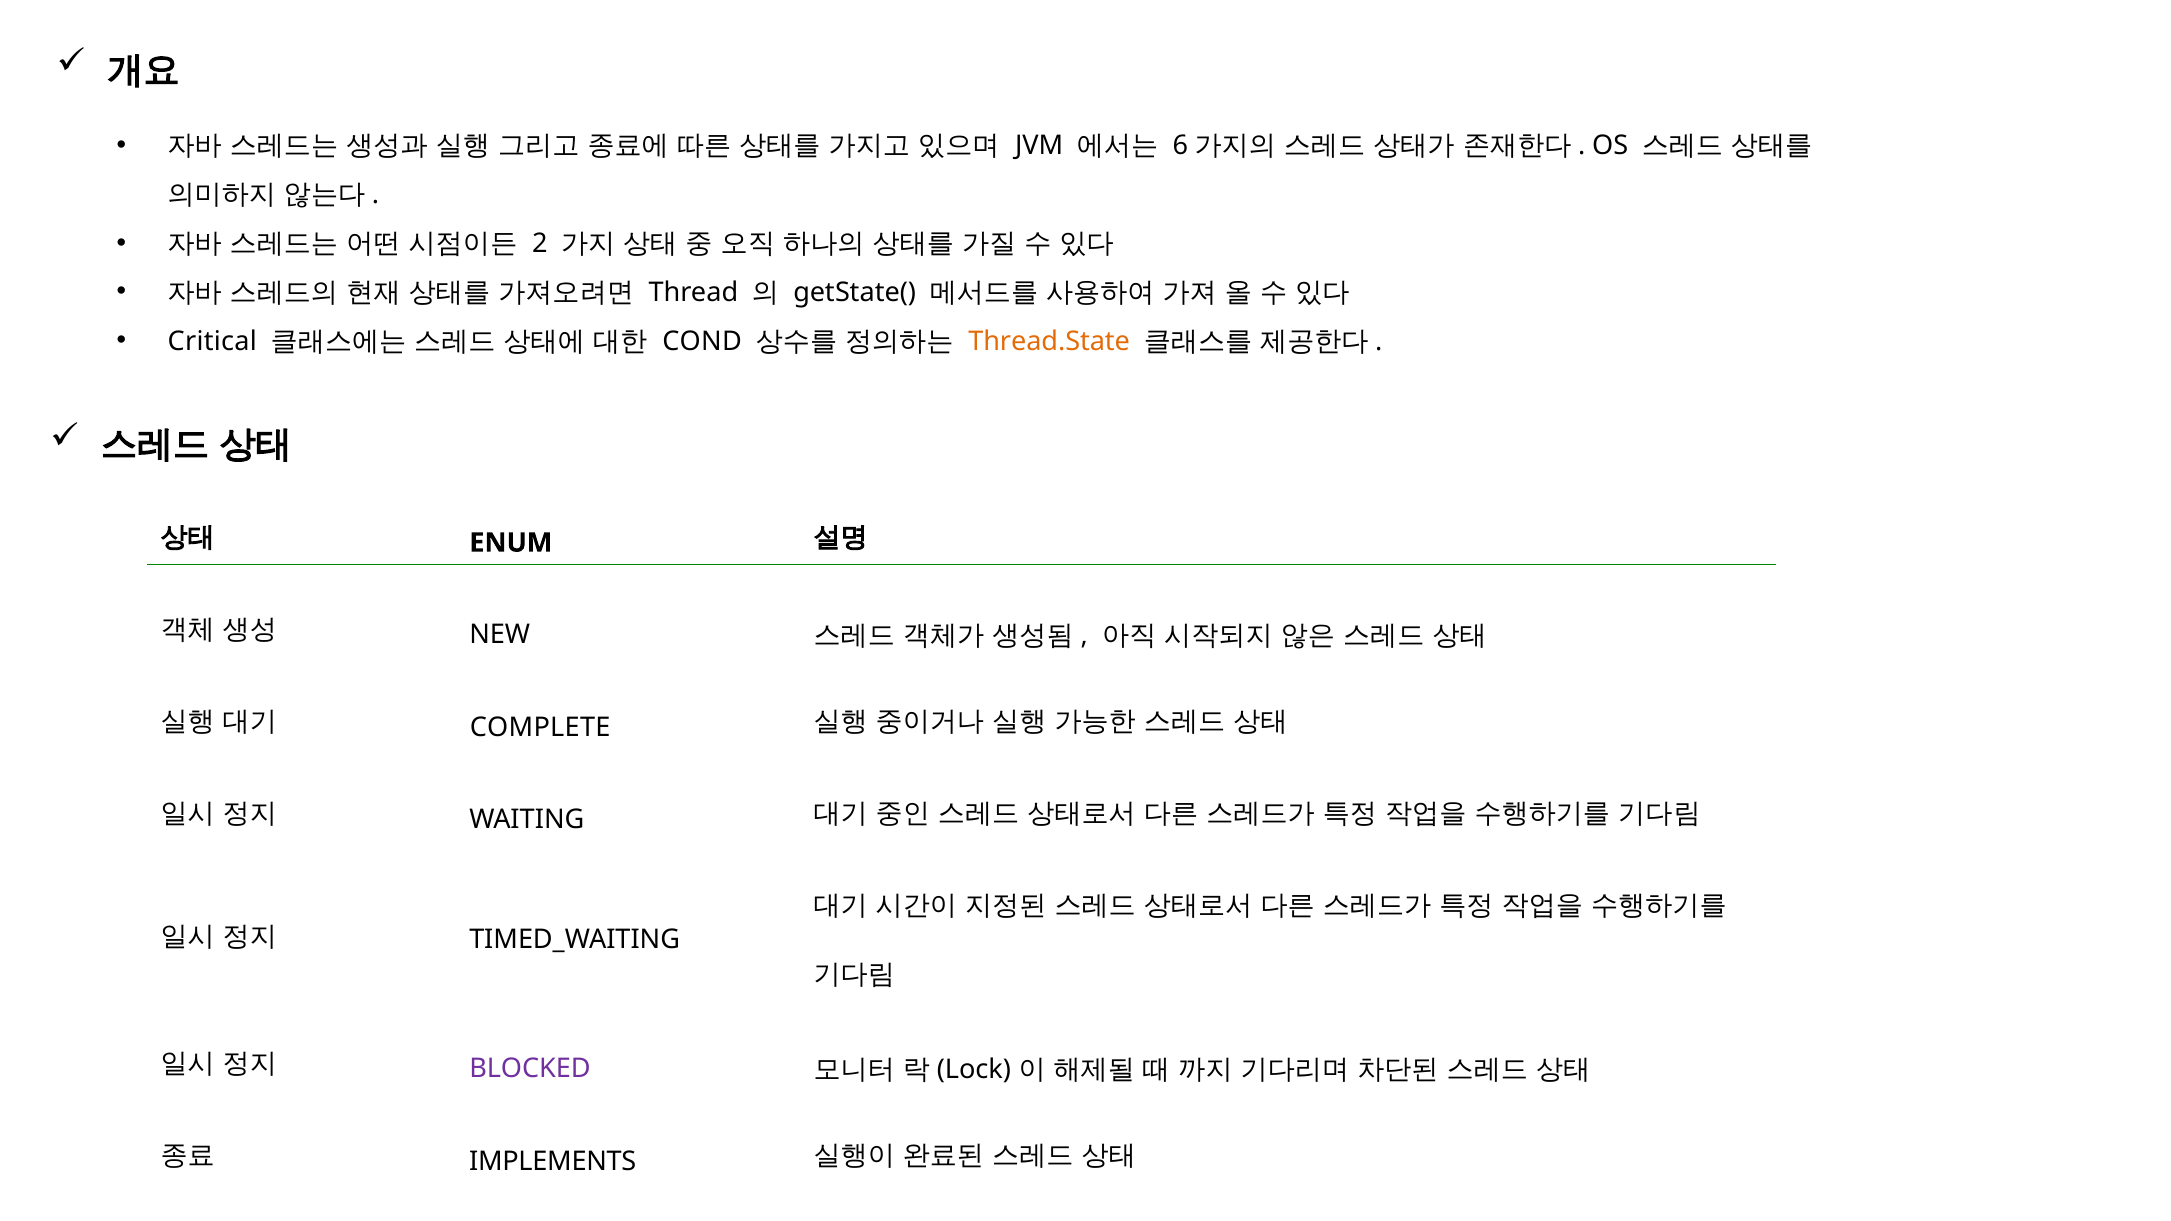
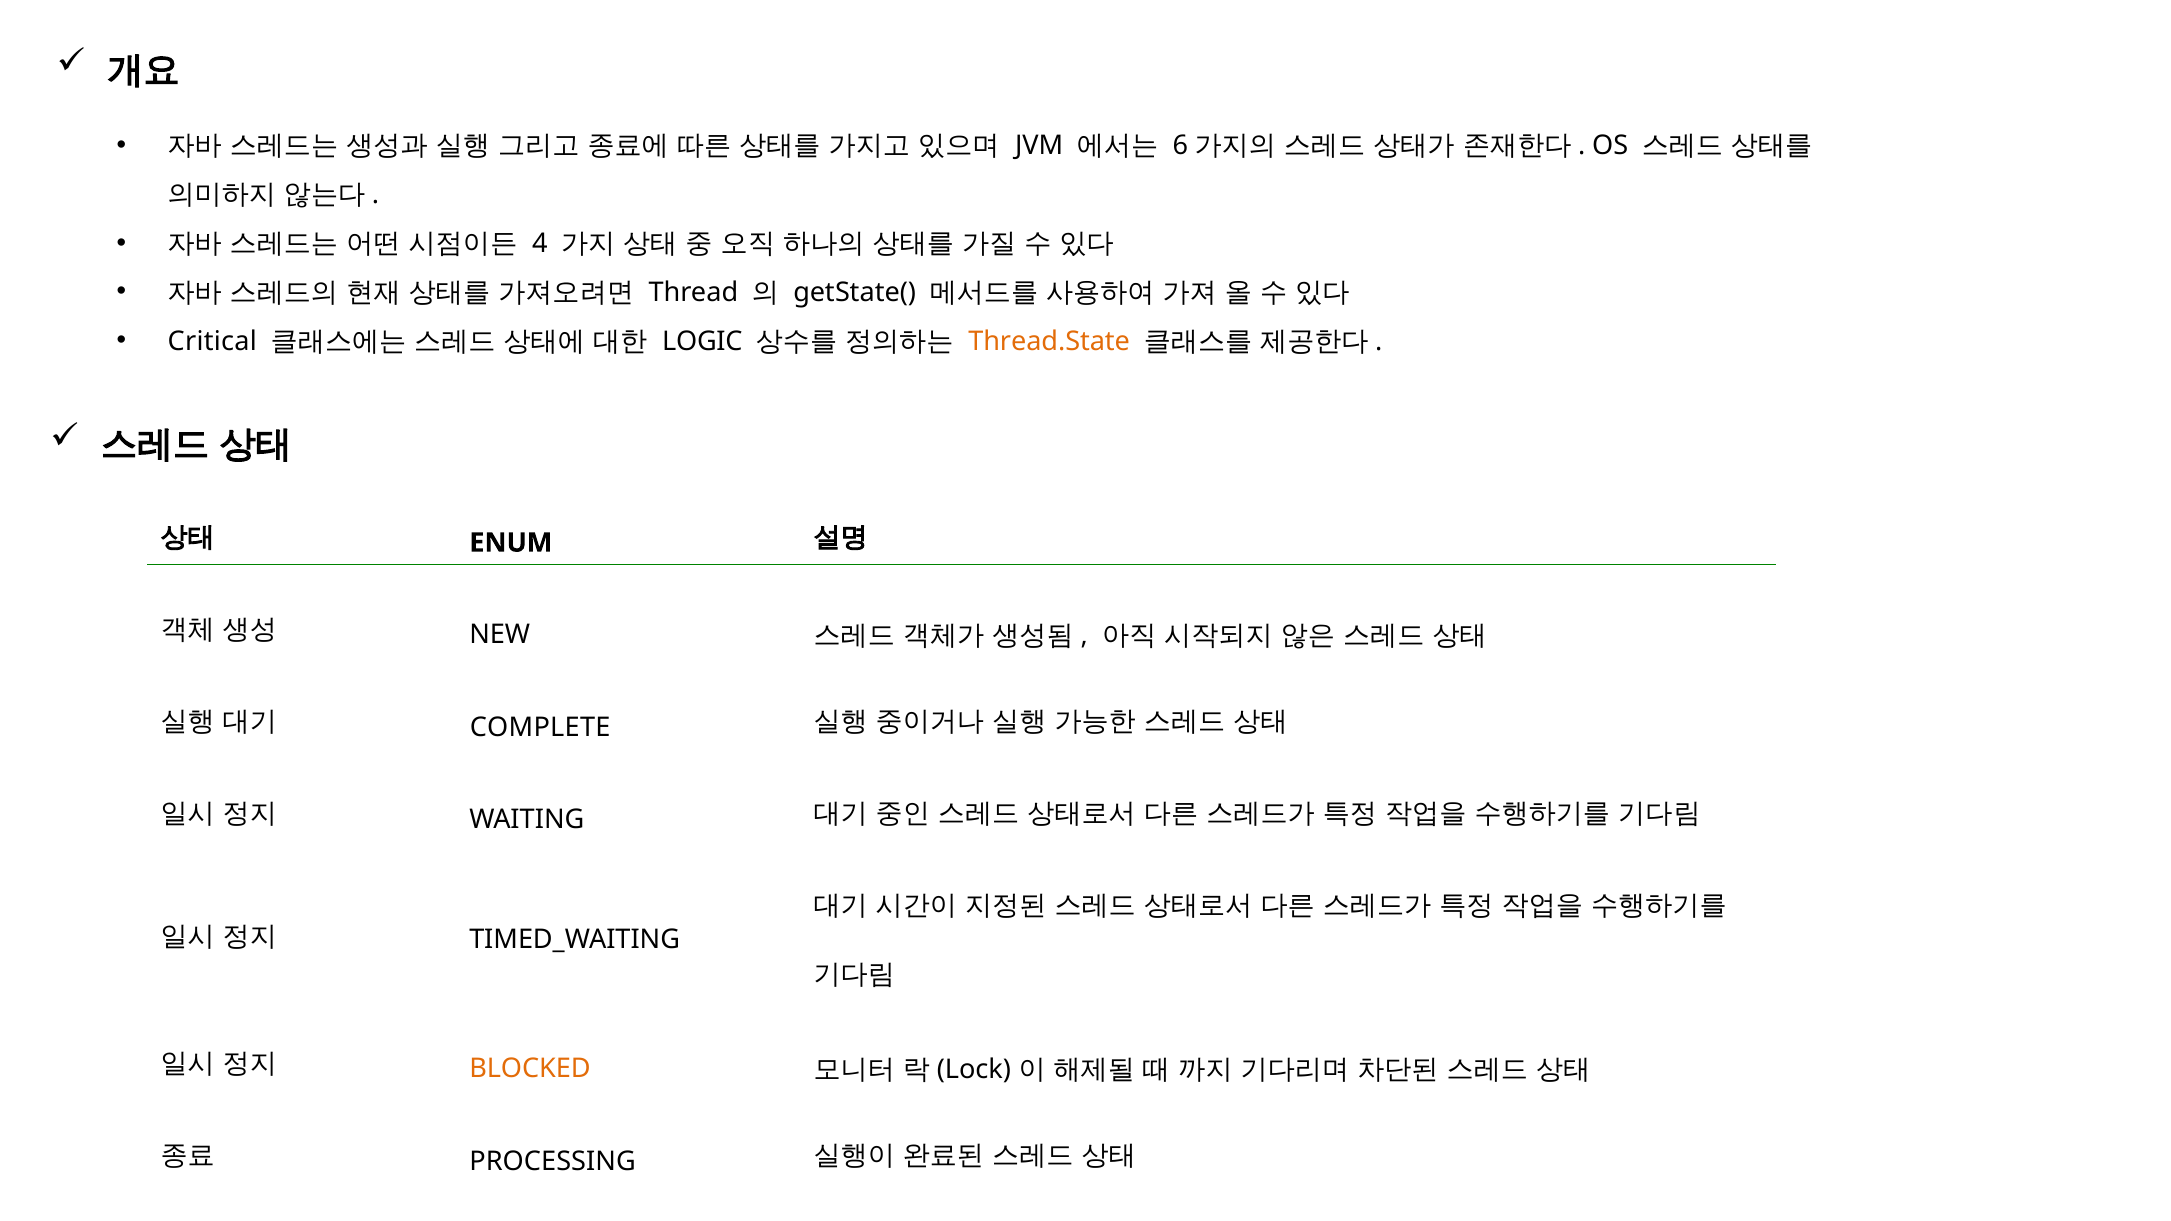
2: 2 -> 4
COND: COND -> LOGIC
BLOCKED colour: purple -> orange
IMPLEMENTS: IMPLEMENTS -> PROCESSING
